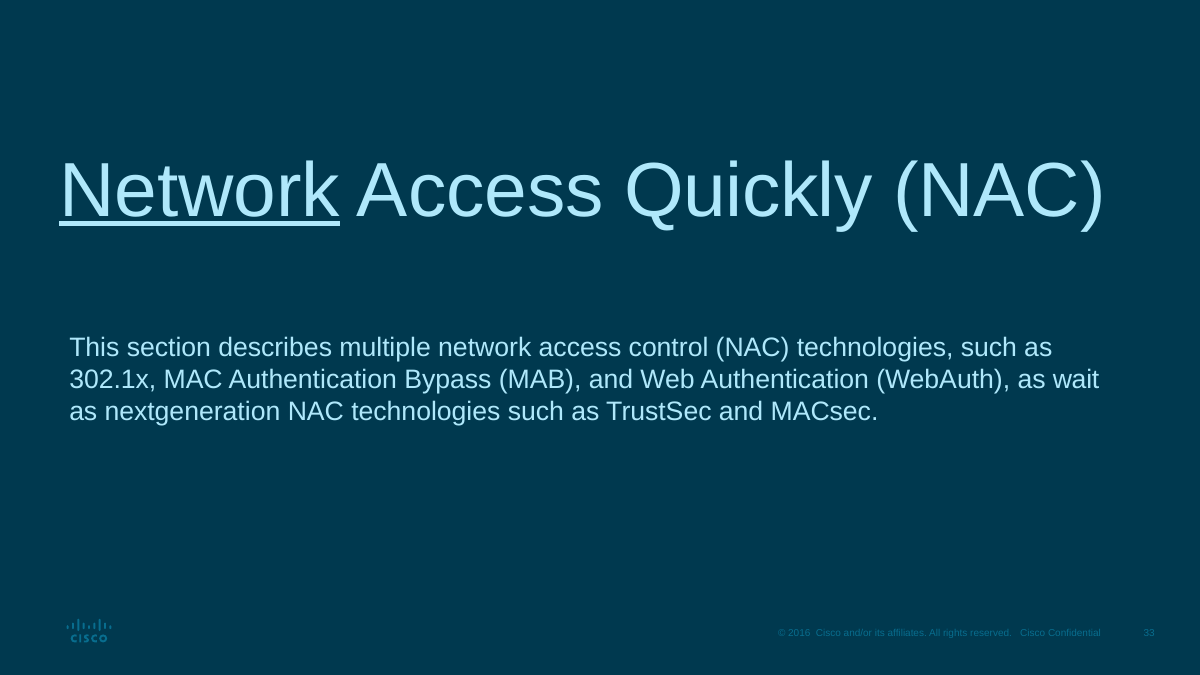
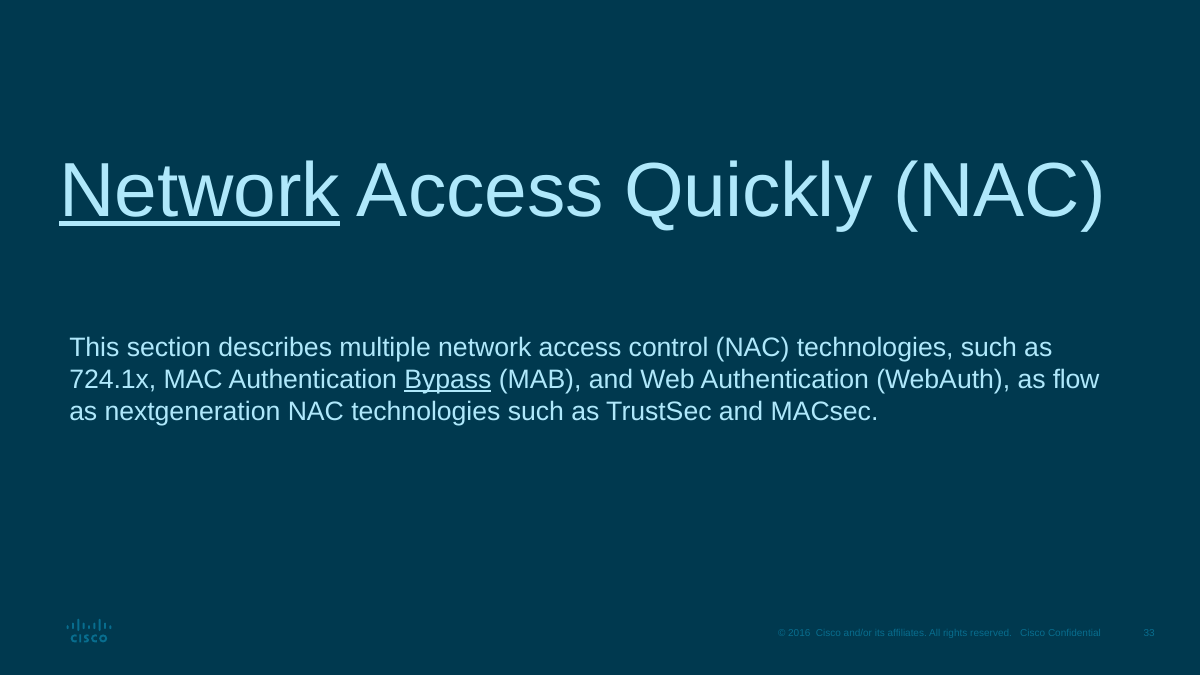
302.1x: 302.1x -> 724.1x
Bypass underline: none -> present
wait: wait -> flow
